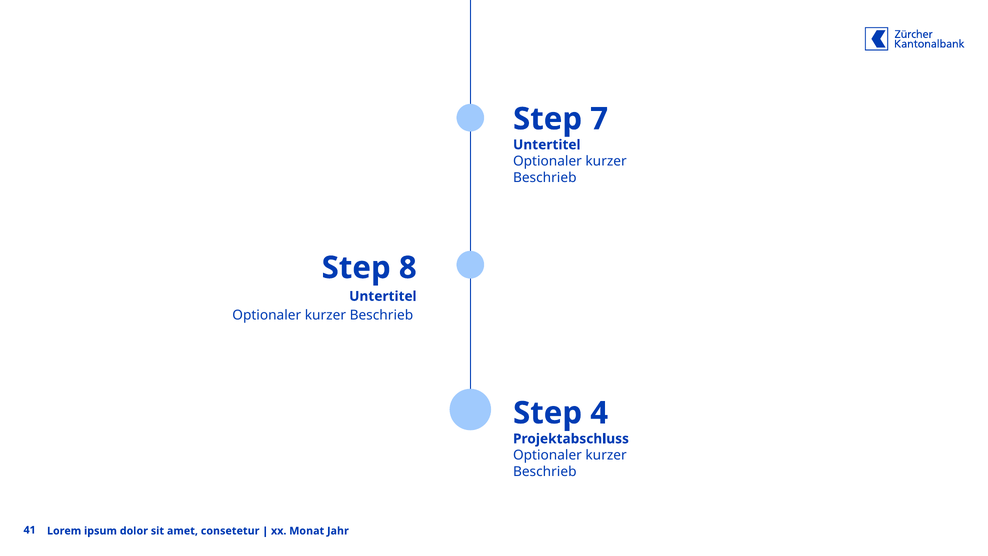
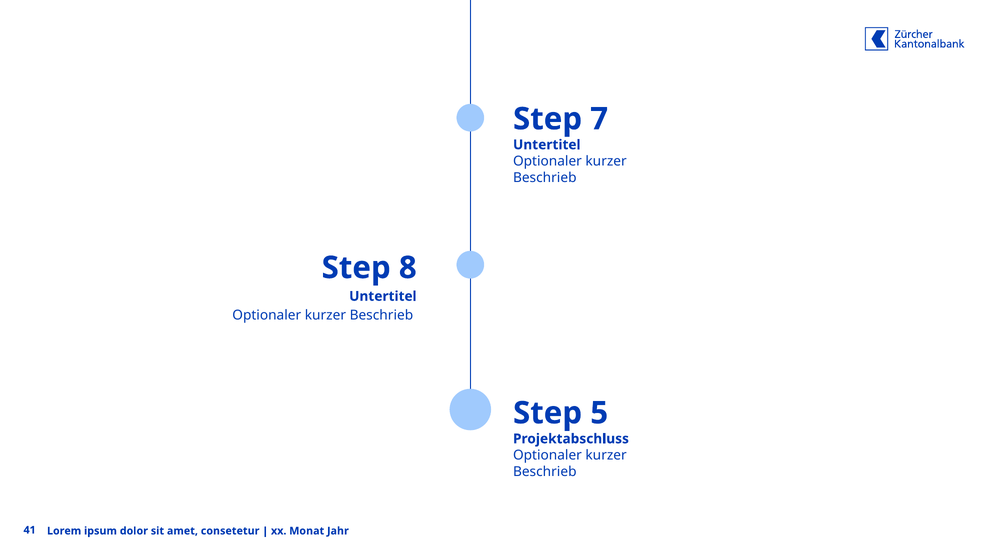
4: 4 -> 5
